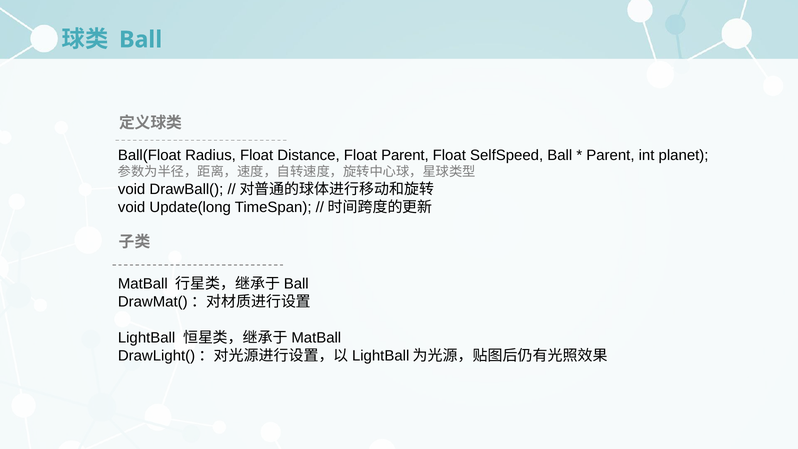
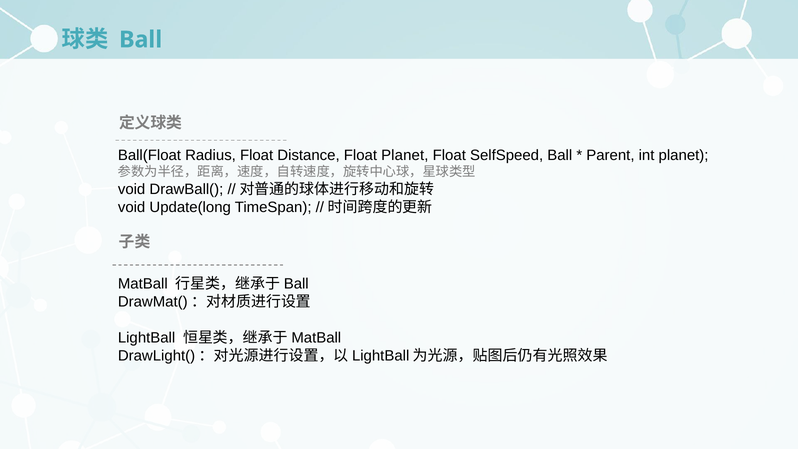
Float Parent: Parent -> Planet
